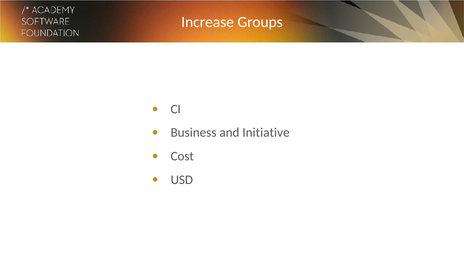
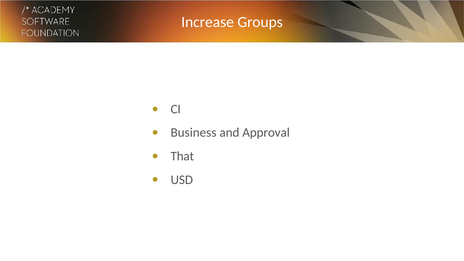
Initiative: Initiative -> Approval
Cost: Cost -> That
